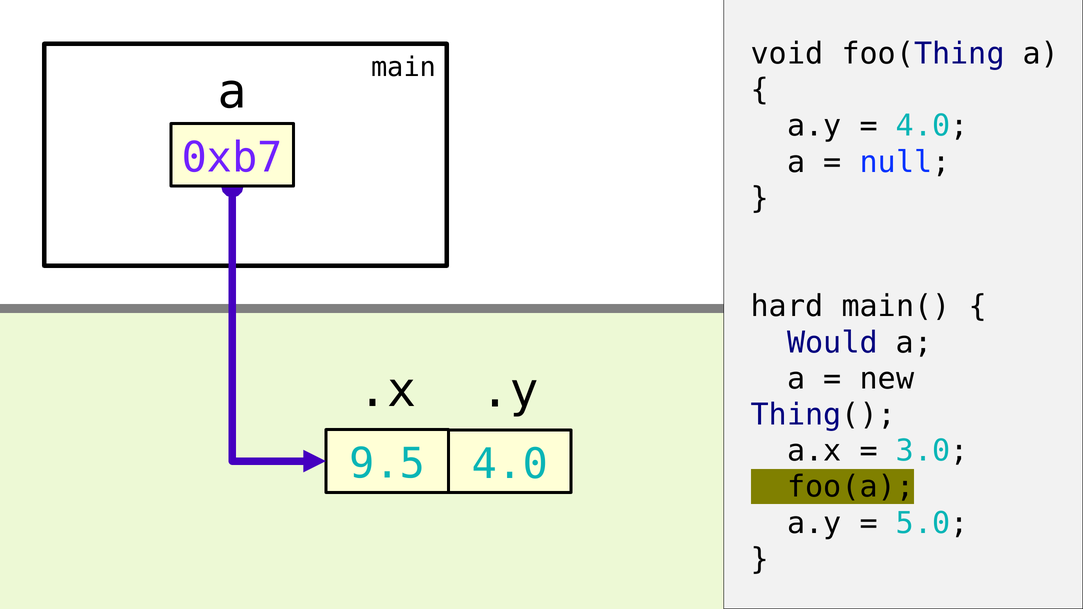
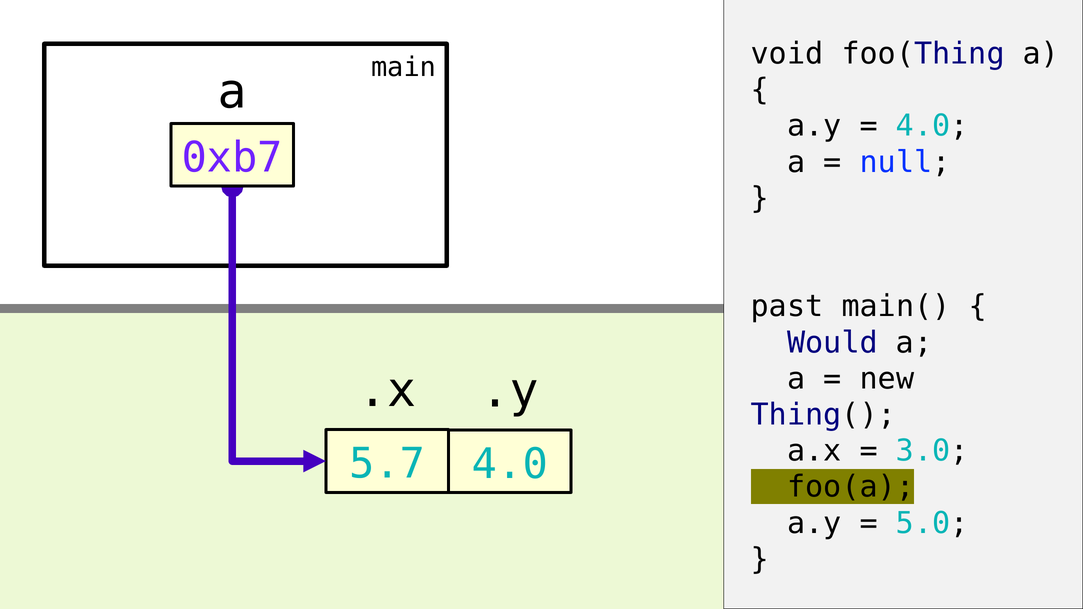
hard: hard -> past
9.5: 9.5 -> 5.7
